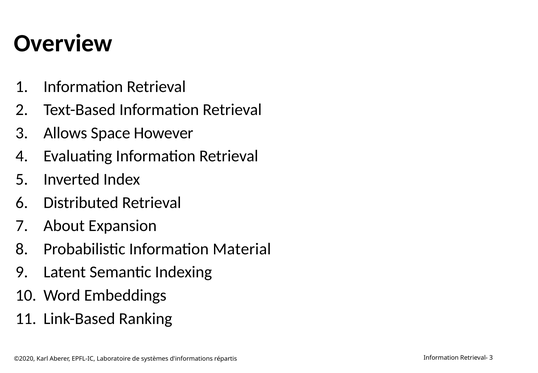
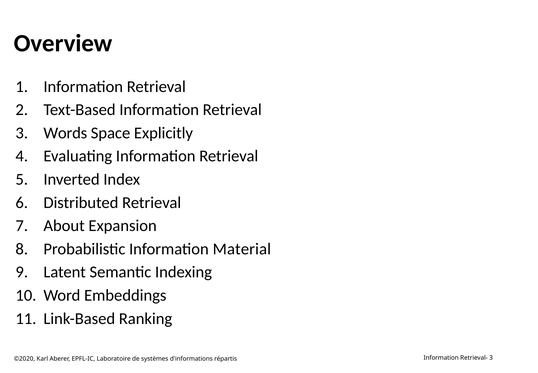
Allows: Allows -> Words
However: However -> Explicitly
